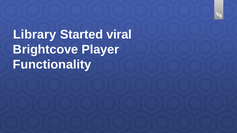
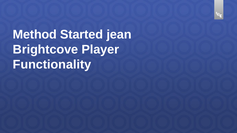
Library: Library -> Method
viral: viral -> jean
